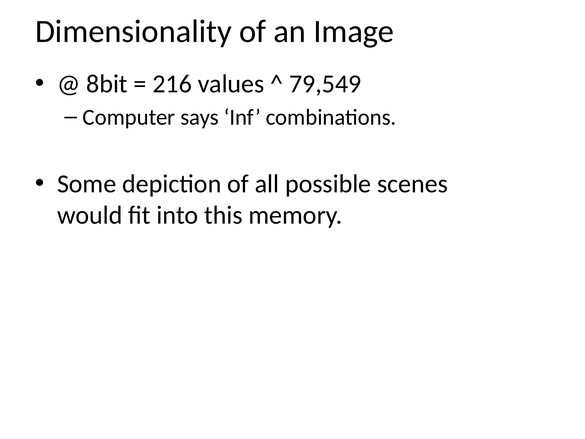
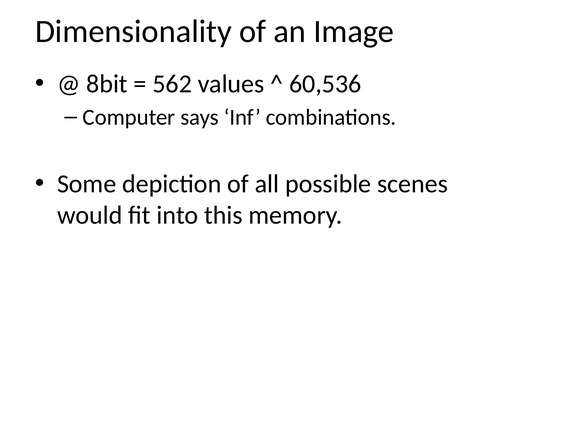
216: 216 -> 562
79,549: 79,549 -> 60,536
